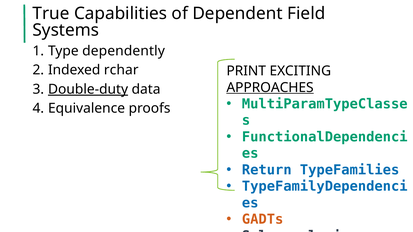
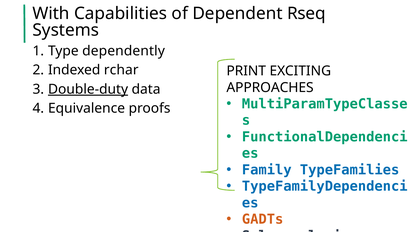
True: True -> With
Field: Field -> Rseq
APPROACHES underline: present -> none
Return: Return -> Family
